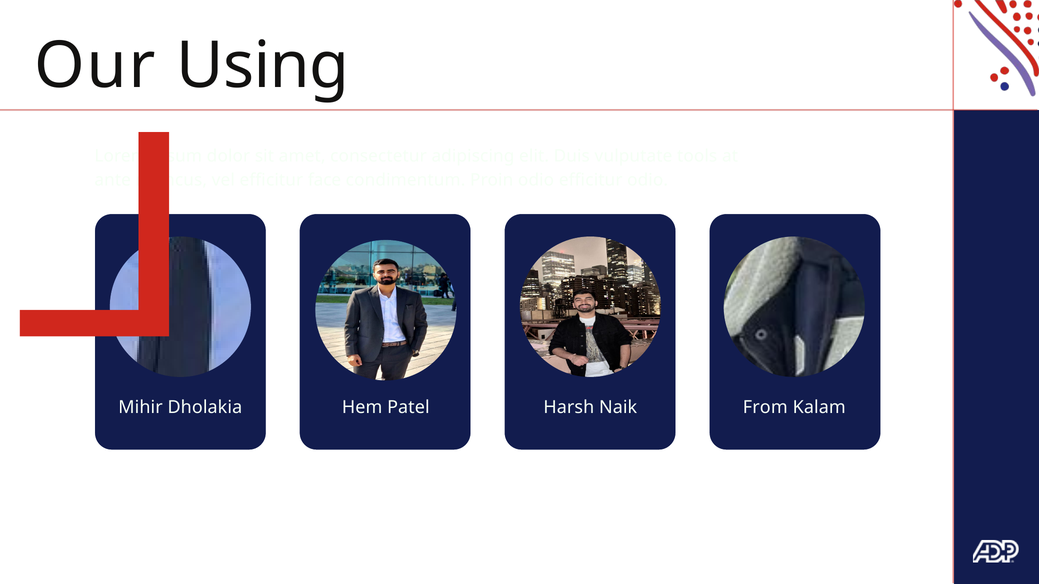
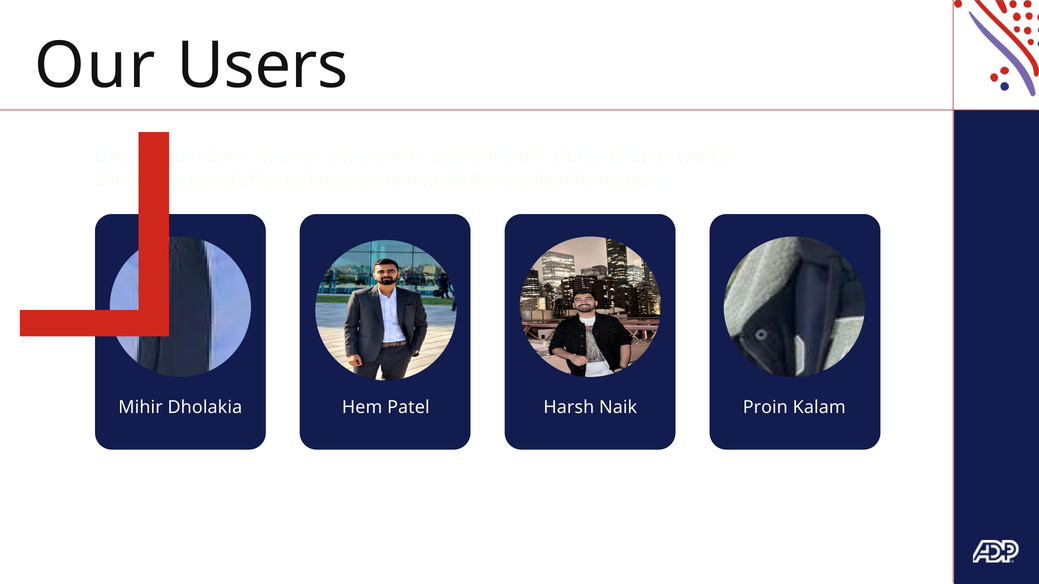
Using: Using -> Users
Naik From: From -> Proin
